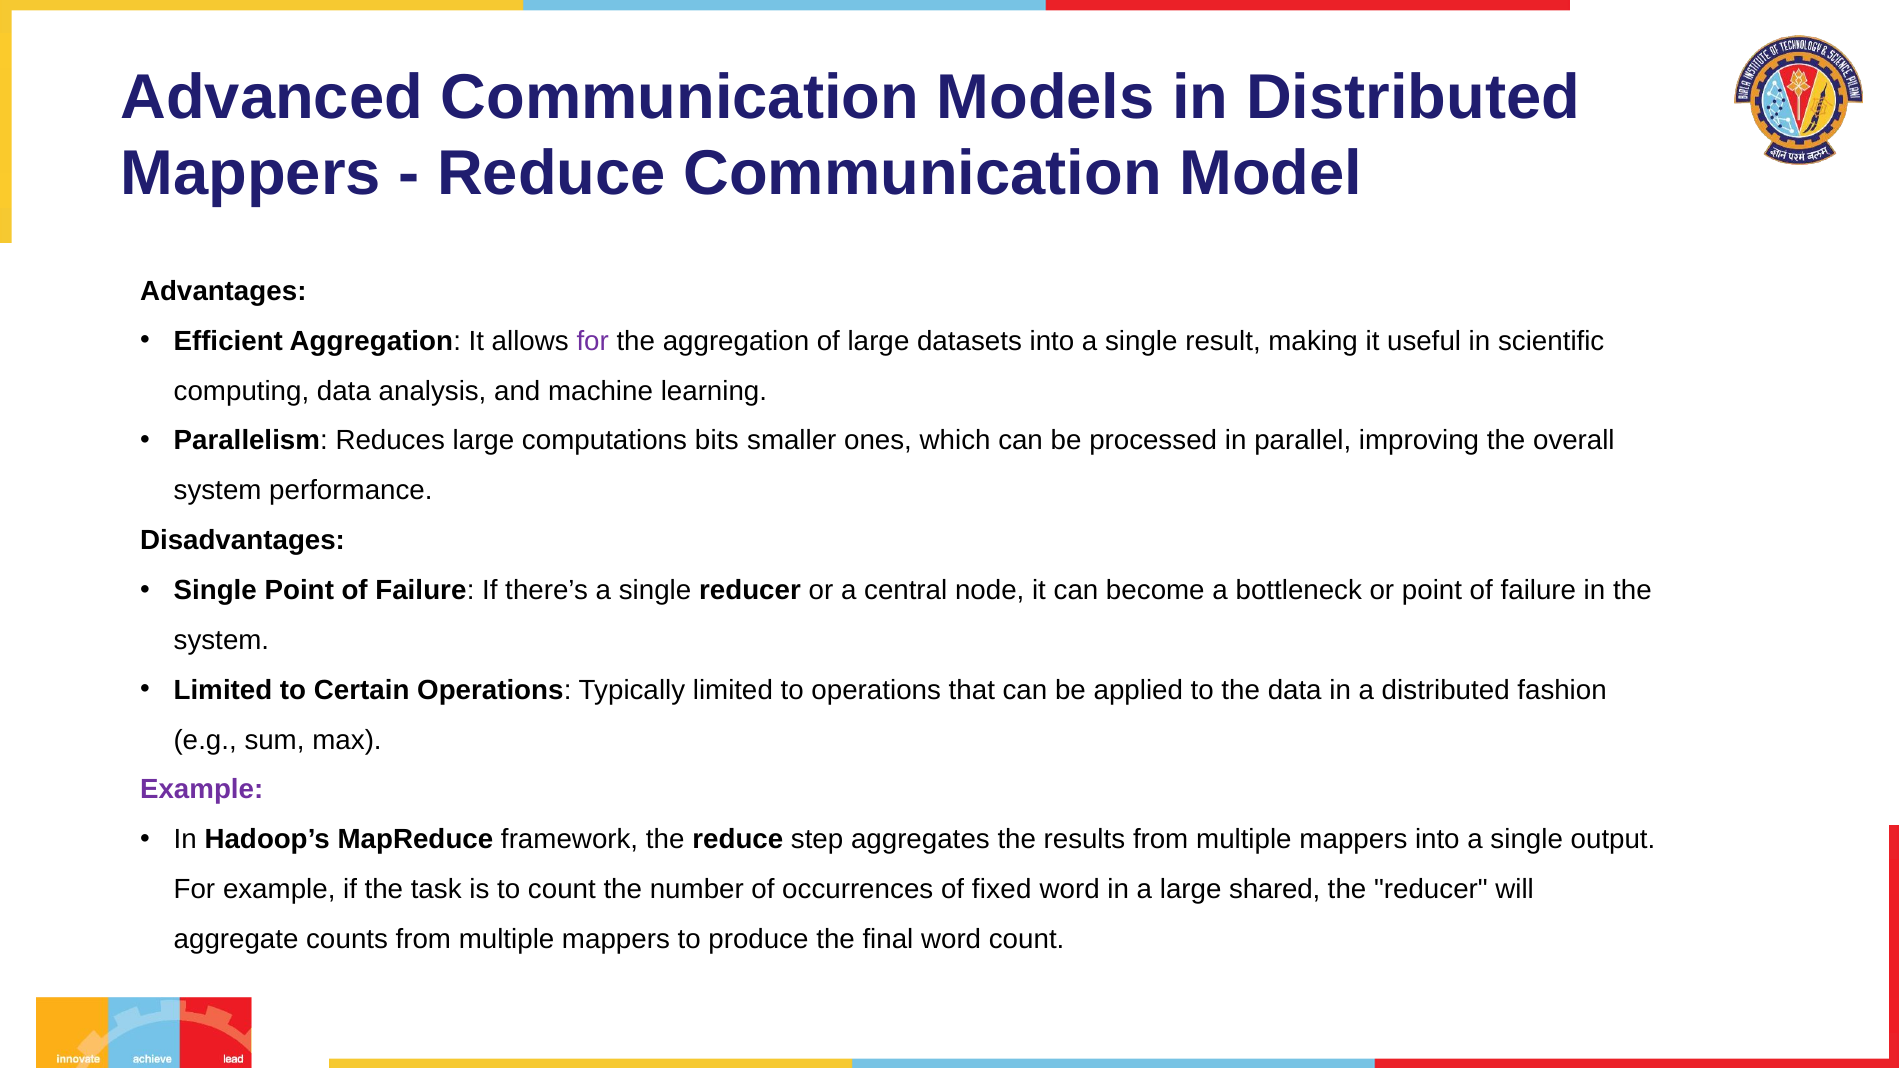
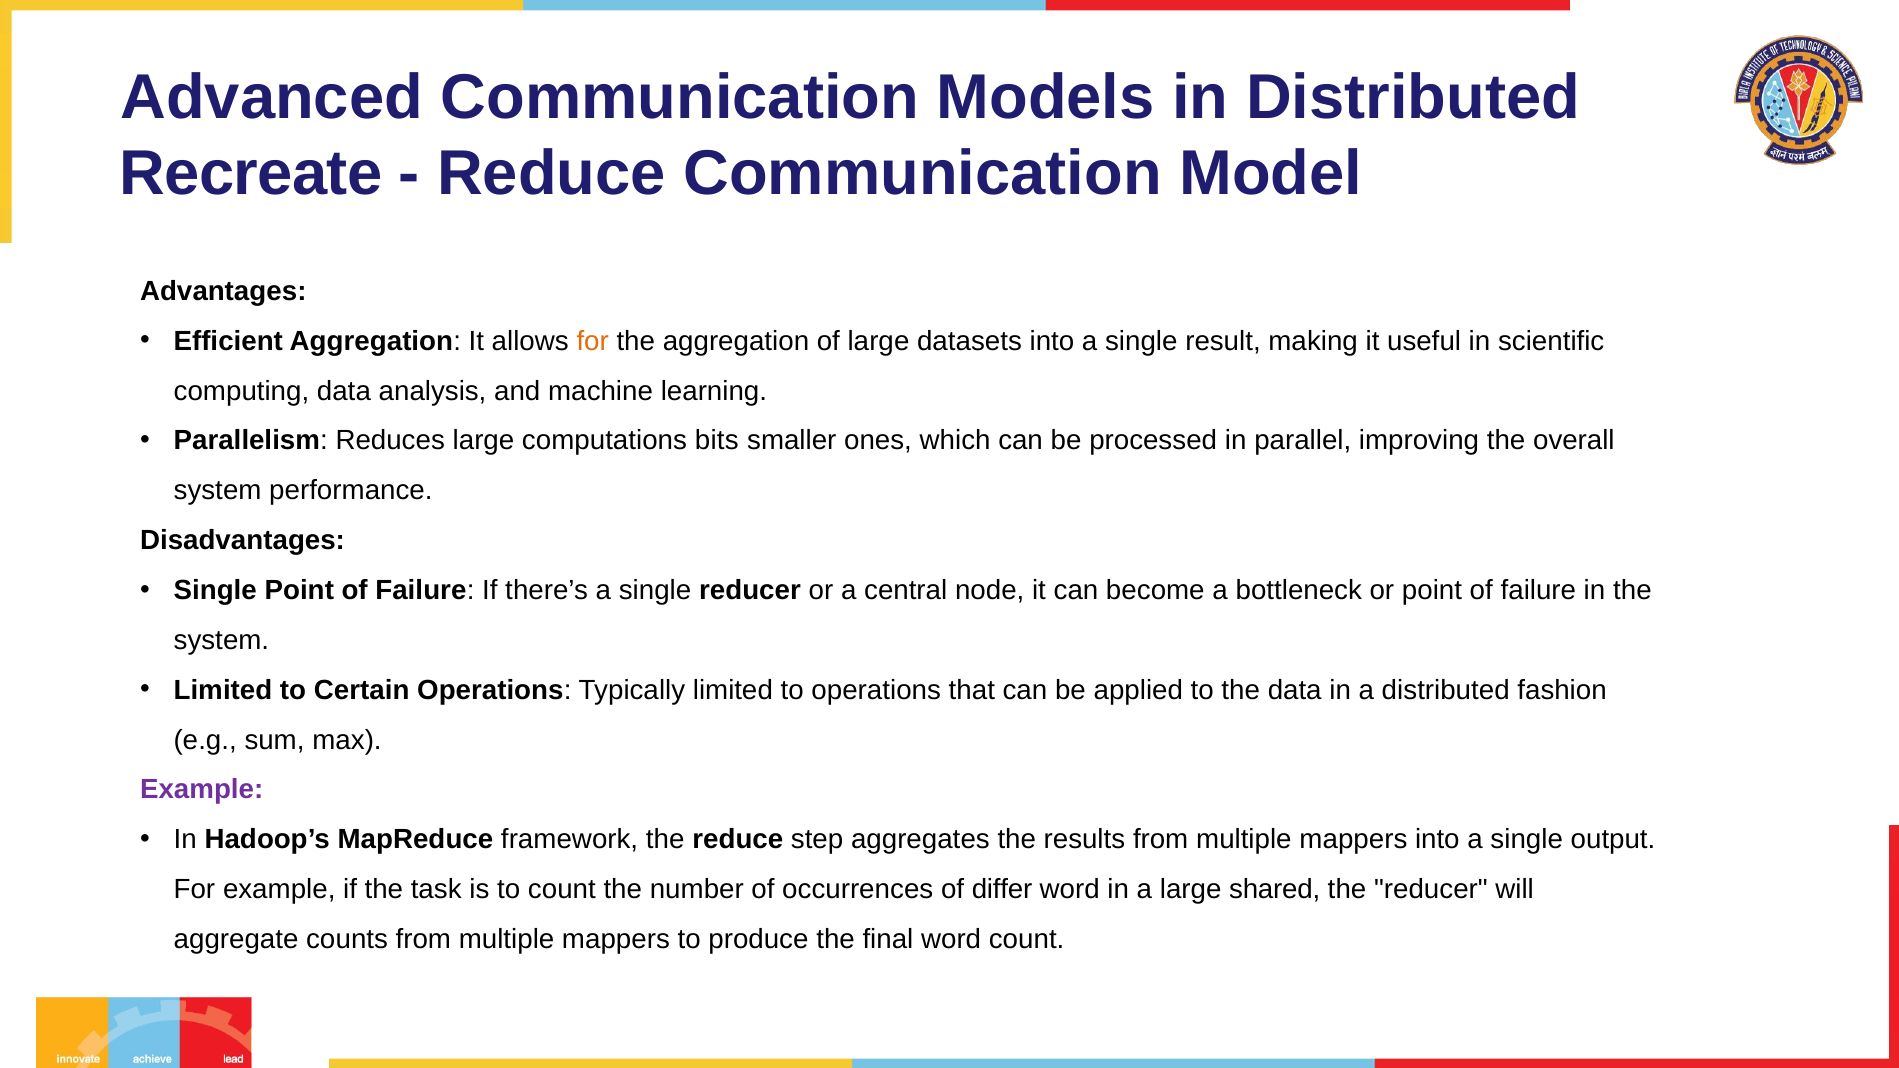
Mappers at (251, 173): Mappers -> Recreate
for at (593, 341) colour: purple -> orange
fixed: fixed -> differ
